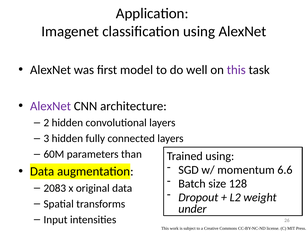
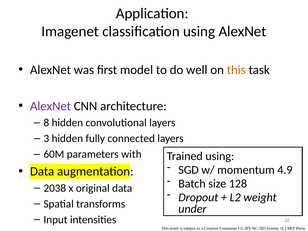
this at (236, 70) colour: purple -> orange
2: 2 -> 8
than: than -> with
6.6: 6.6 -> 4.9
2083: 2083 -> 2038
